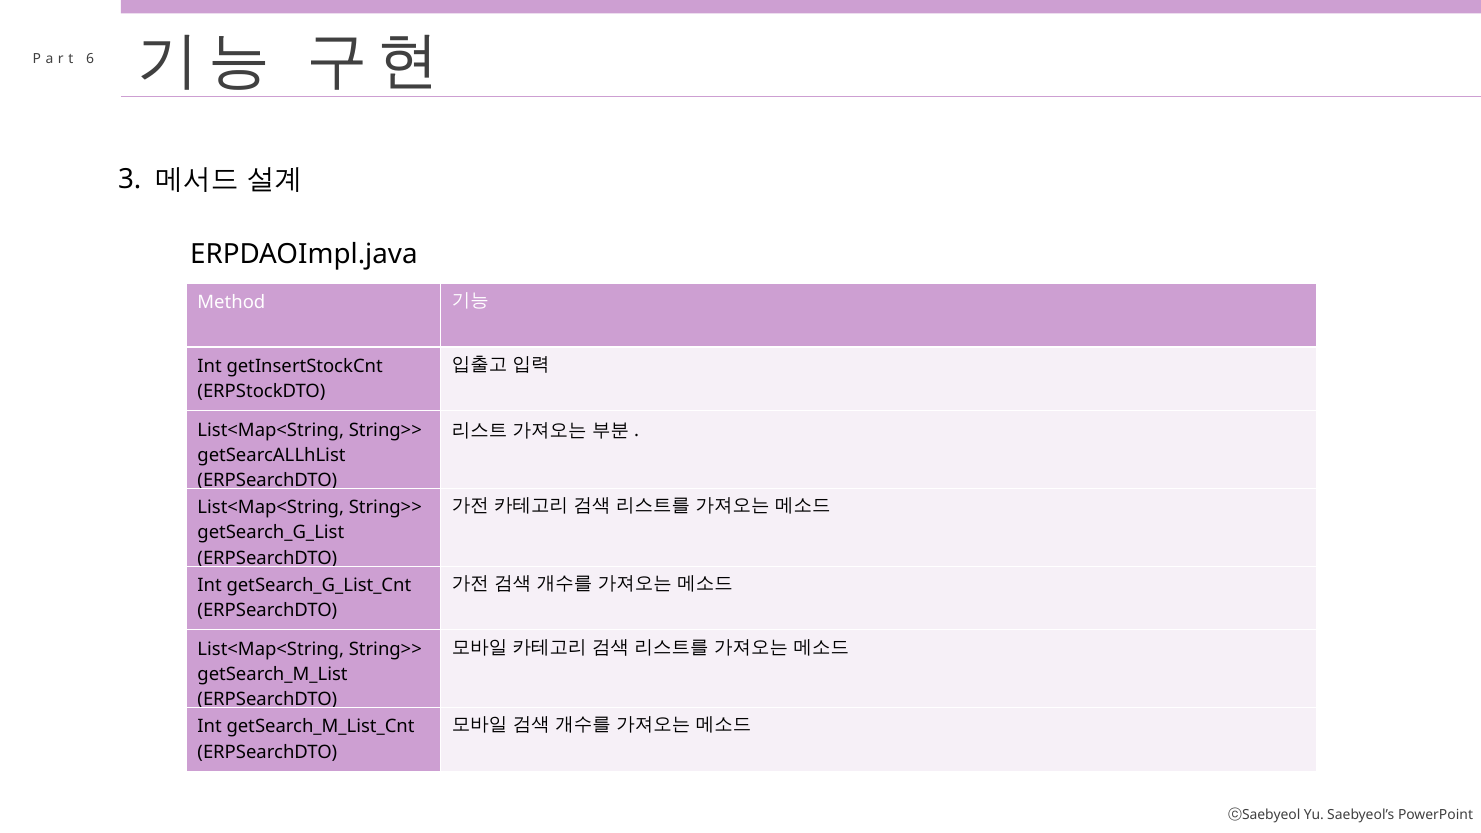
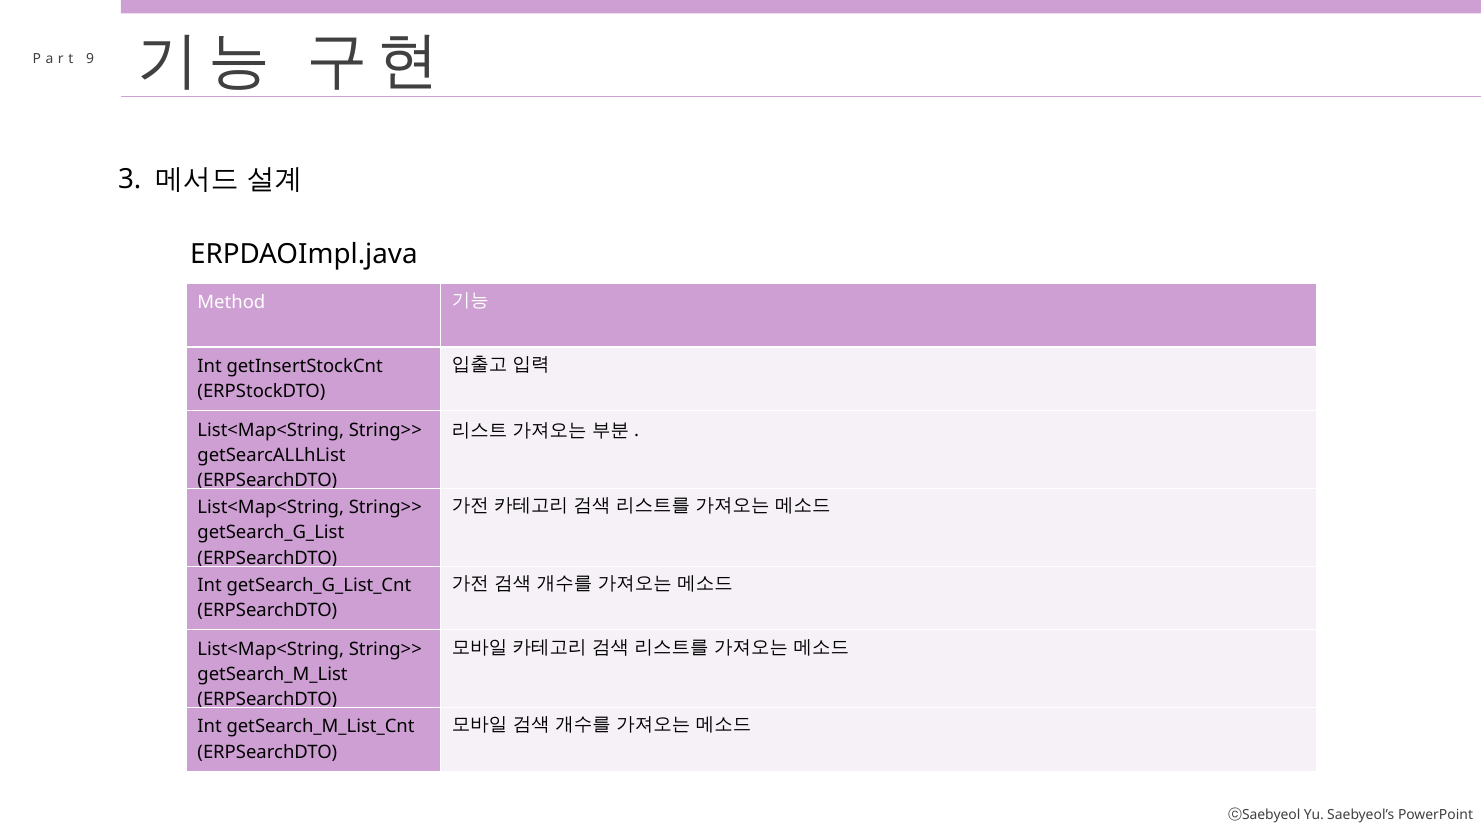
6: 6 -> 9
